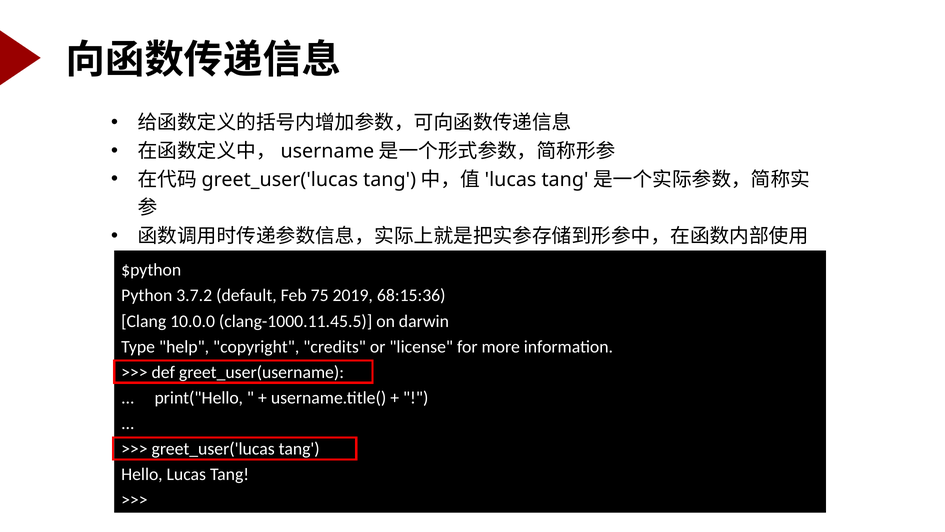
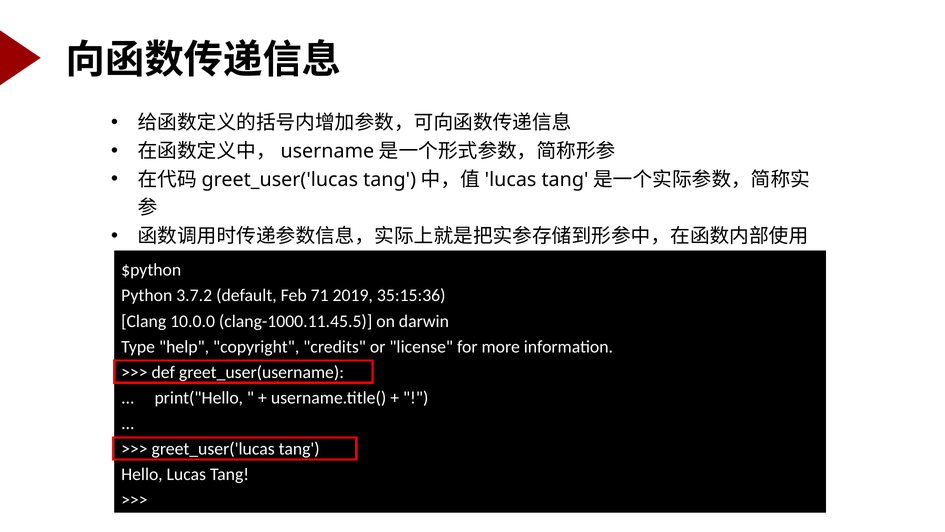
75: 75 -> 71
68:15:36: 68:15:36 -> 35:15:36
